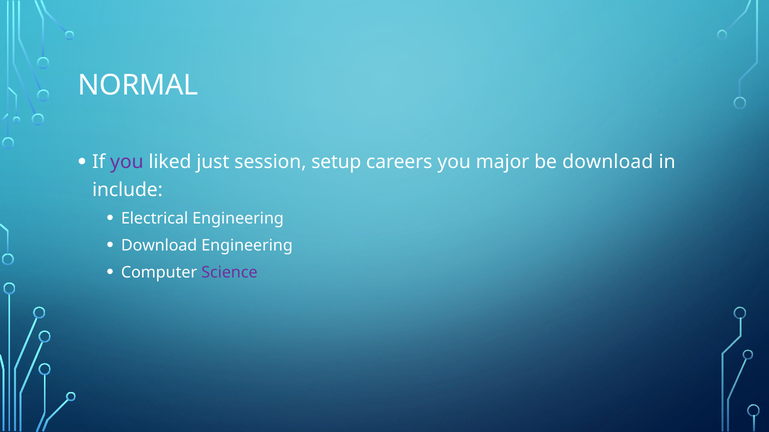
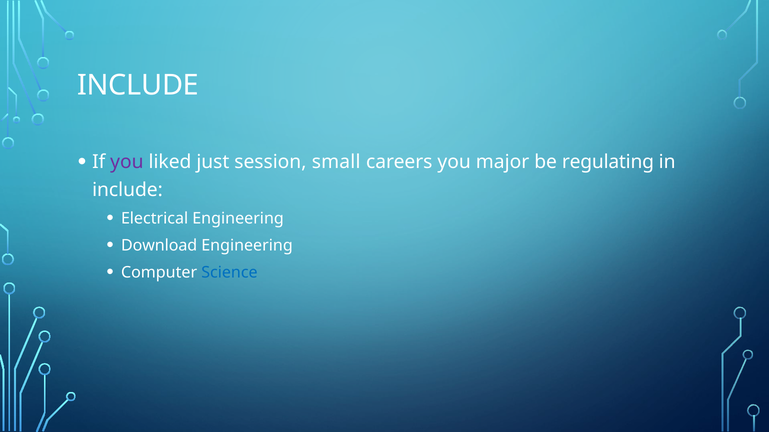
NORMAL at (138, 85): NORMAL -> INCLUDE
setup: setup -> small
be download: download -> regulating
Science colour: purple -> blue
